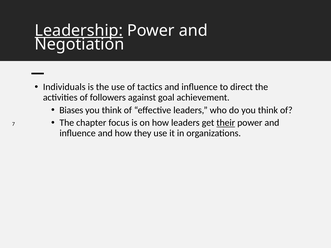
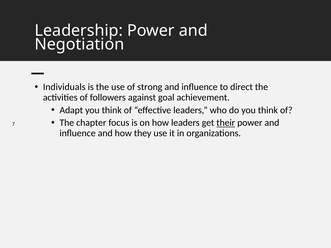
Leadership underline: present -> none
tactics: tactics -> strong
Biases: Biases -> Adapt
